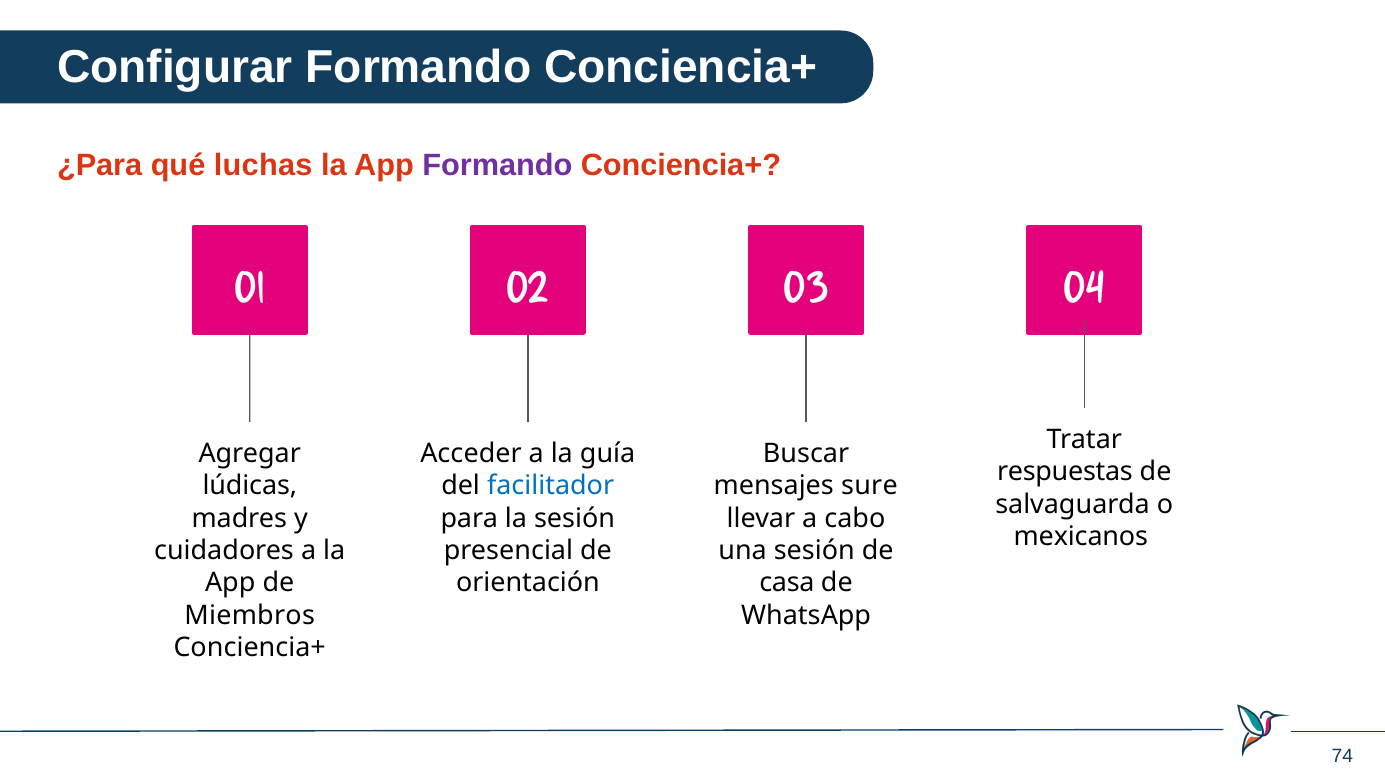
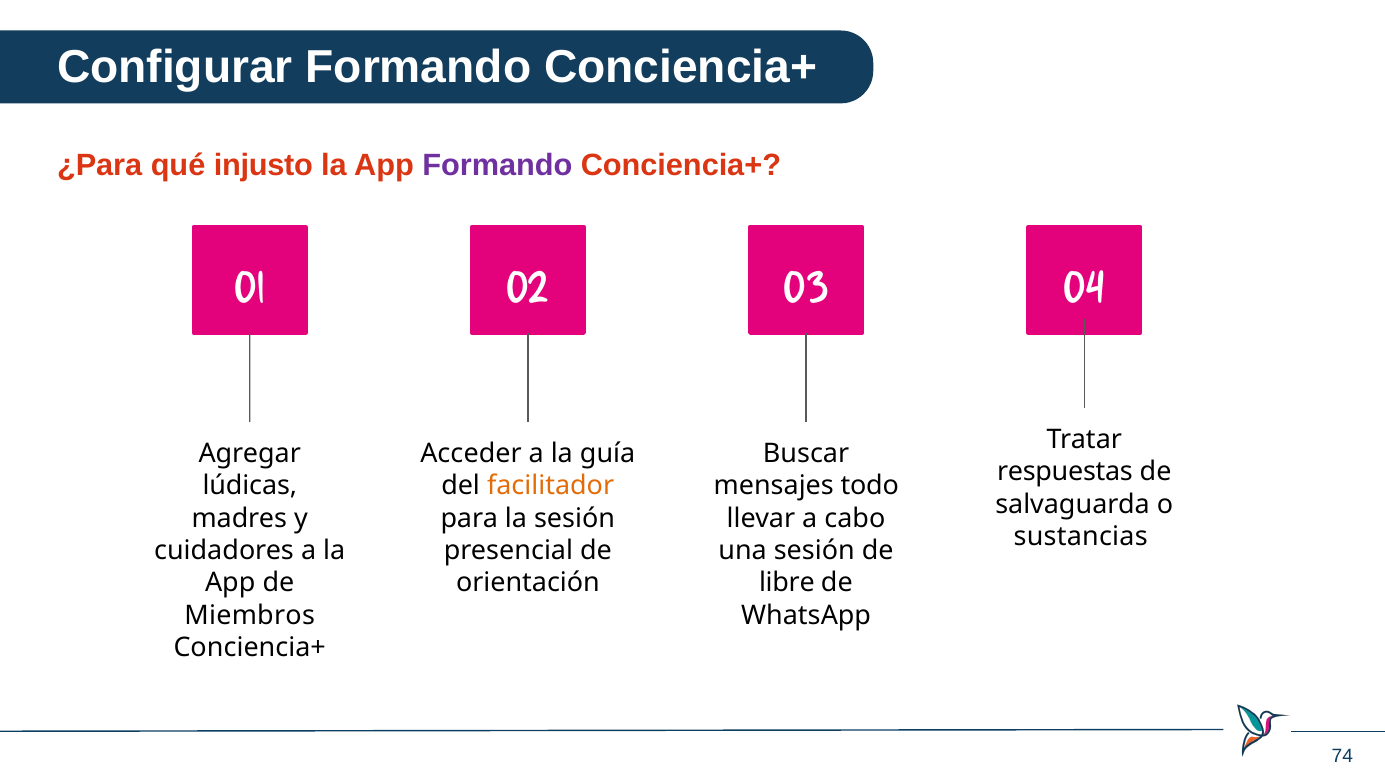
luchas: luchas -> injusto
facilitador colour: blue -> orange
sure: sure -> todo
mexicanos: mexicanos -> sustancias
casa: casa -> libre
